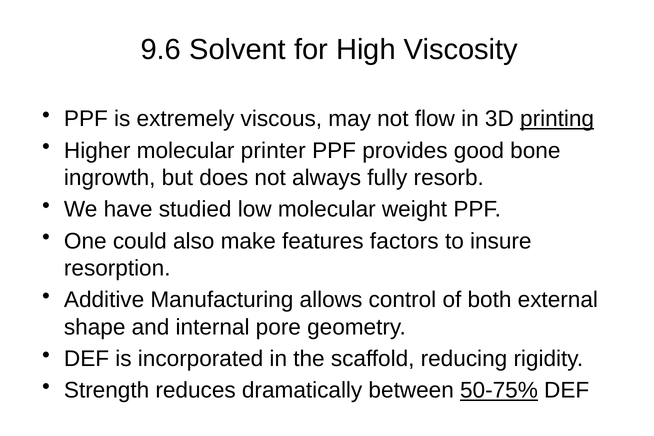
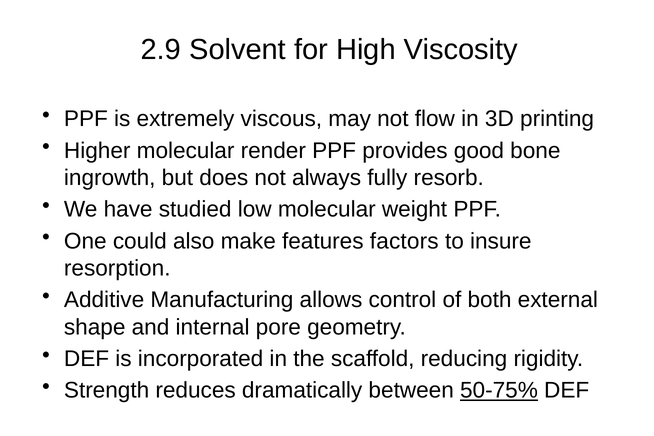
9.6: 9.6 -> 2.9
printing underline: present -> none
printer: printer -> render
